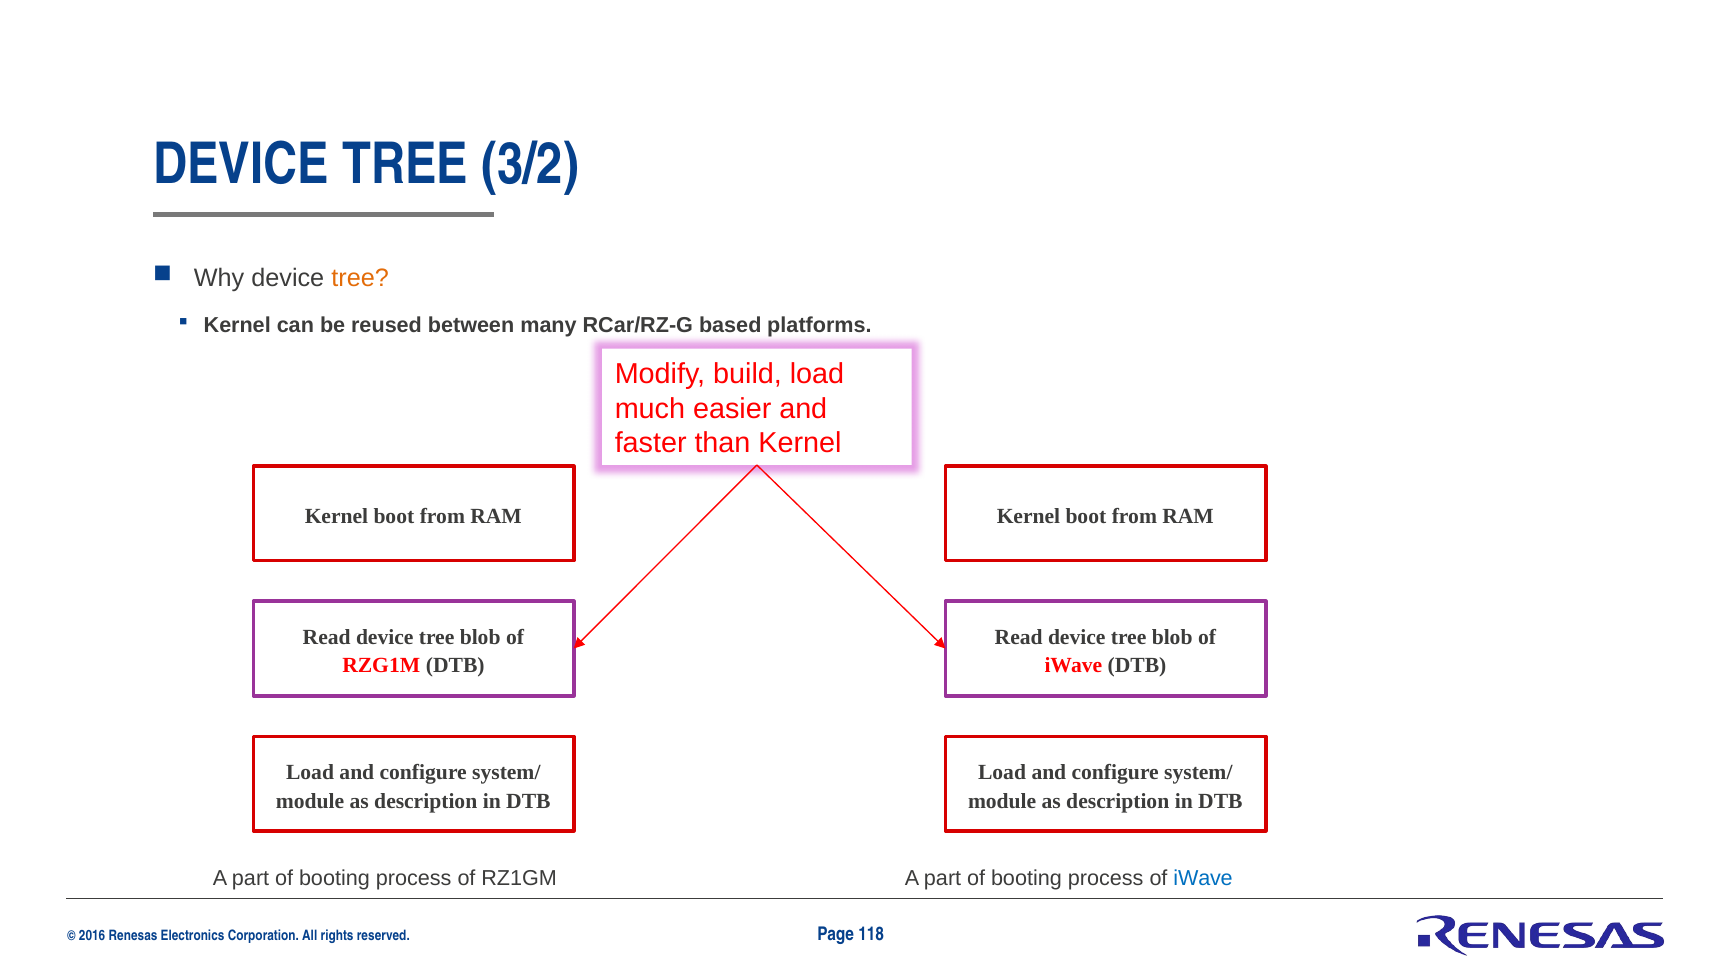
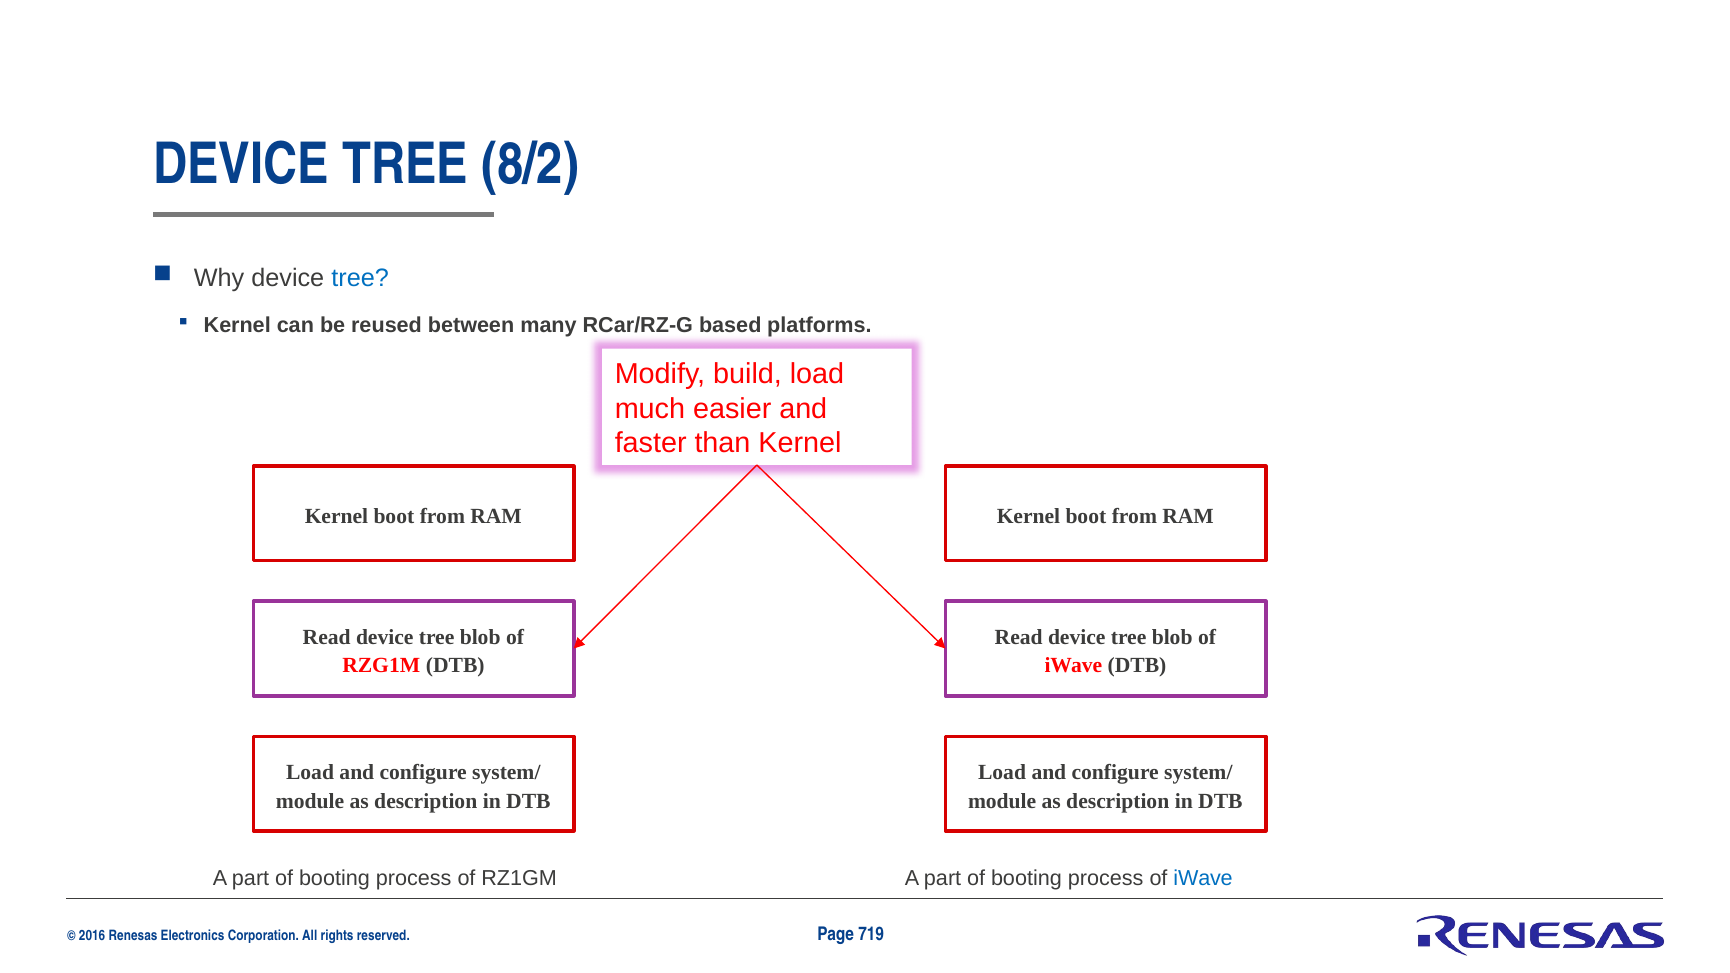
3/2: 3/2 -> 8/2
tree at (360, 278) colour: orange -> blue
118: 118 -> 719
